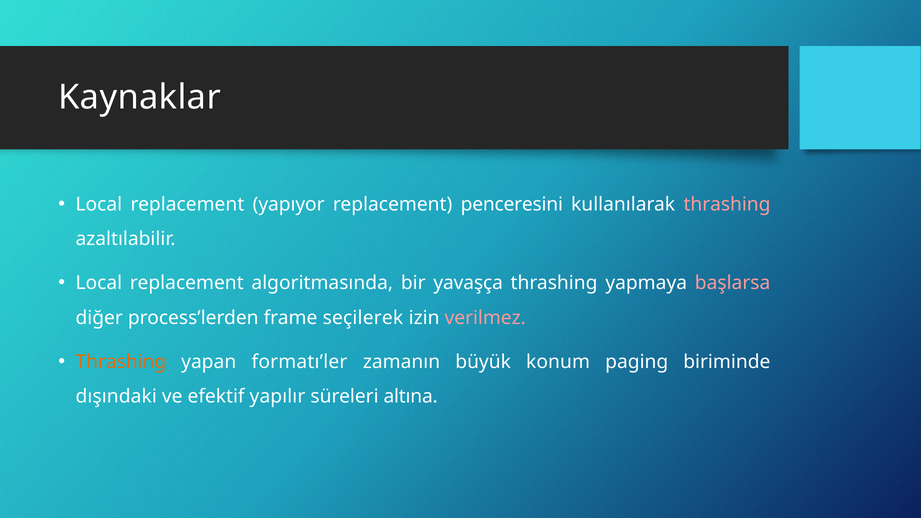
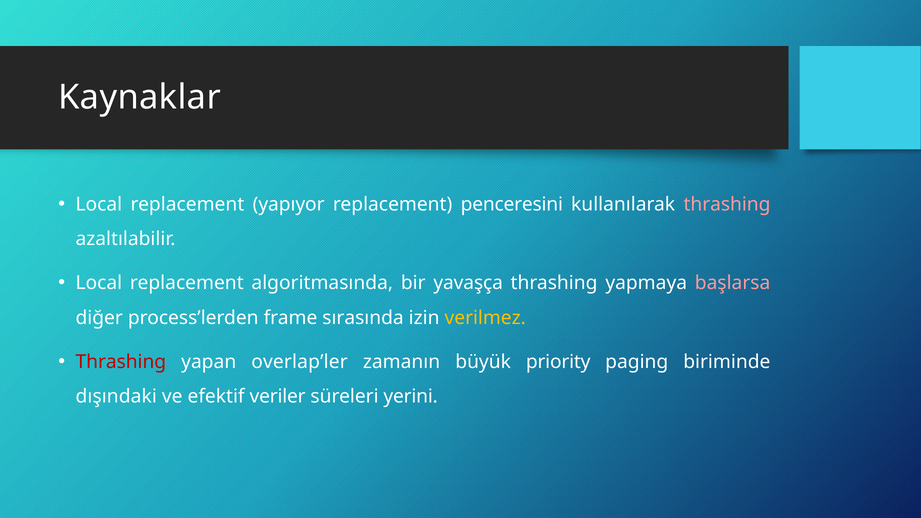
seçilerek: seçilerek -> sırasında
verilmez colour: pink -> yellow
Thrashing at (121, 362) colour: orange -> red
formatı’ler: formatı’ler -> overlap’ler
konum: konum -> priority
yapılır: yapılır -> veriler
altına: altına -> yerini
